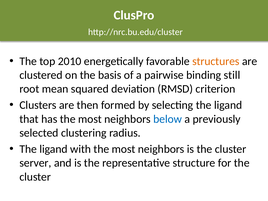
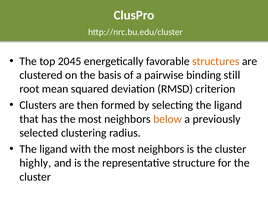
2010: 2010 -> 2045
below colour: blue -> orange
server: server -> highly
